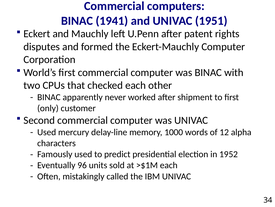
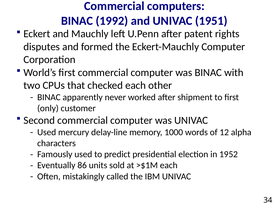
1941: 1941 -> 1992
96: 96 -> 86
